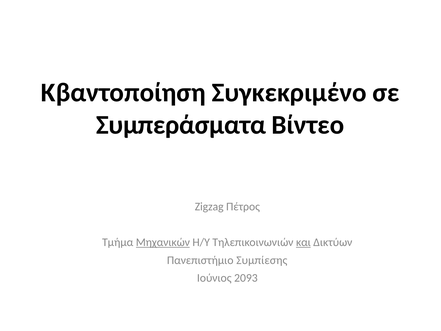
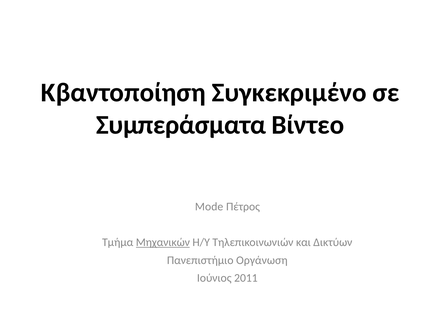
Zigzag: Zigzag -> Mode
και underline: present -> none
Συμπίεσης: Συμπίεσης -> Οργάνωση
2093: 2093 -> 2011
